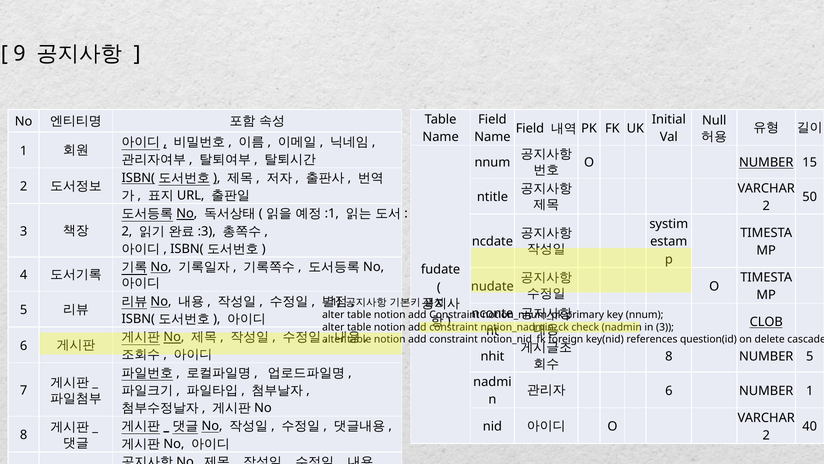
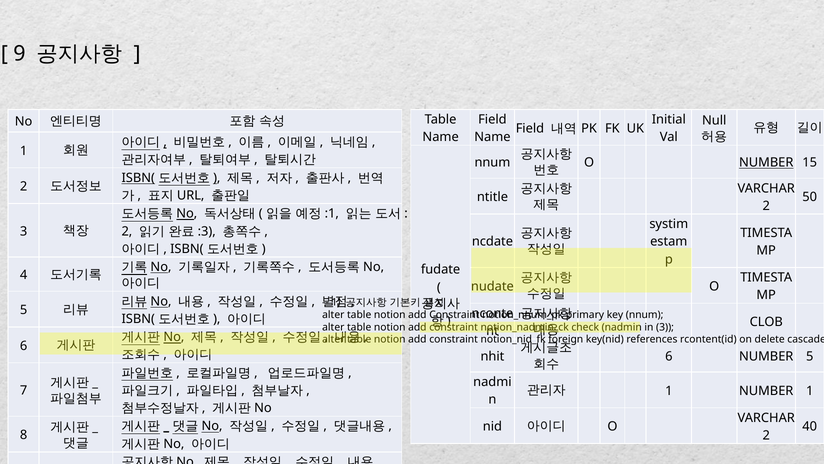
CLOB underline: present -> none
question(id: question(id -> rcontent(id
8 at (669, 356): 8 -> 6
6 at (669, 390): 6 -> 1
